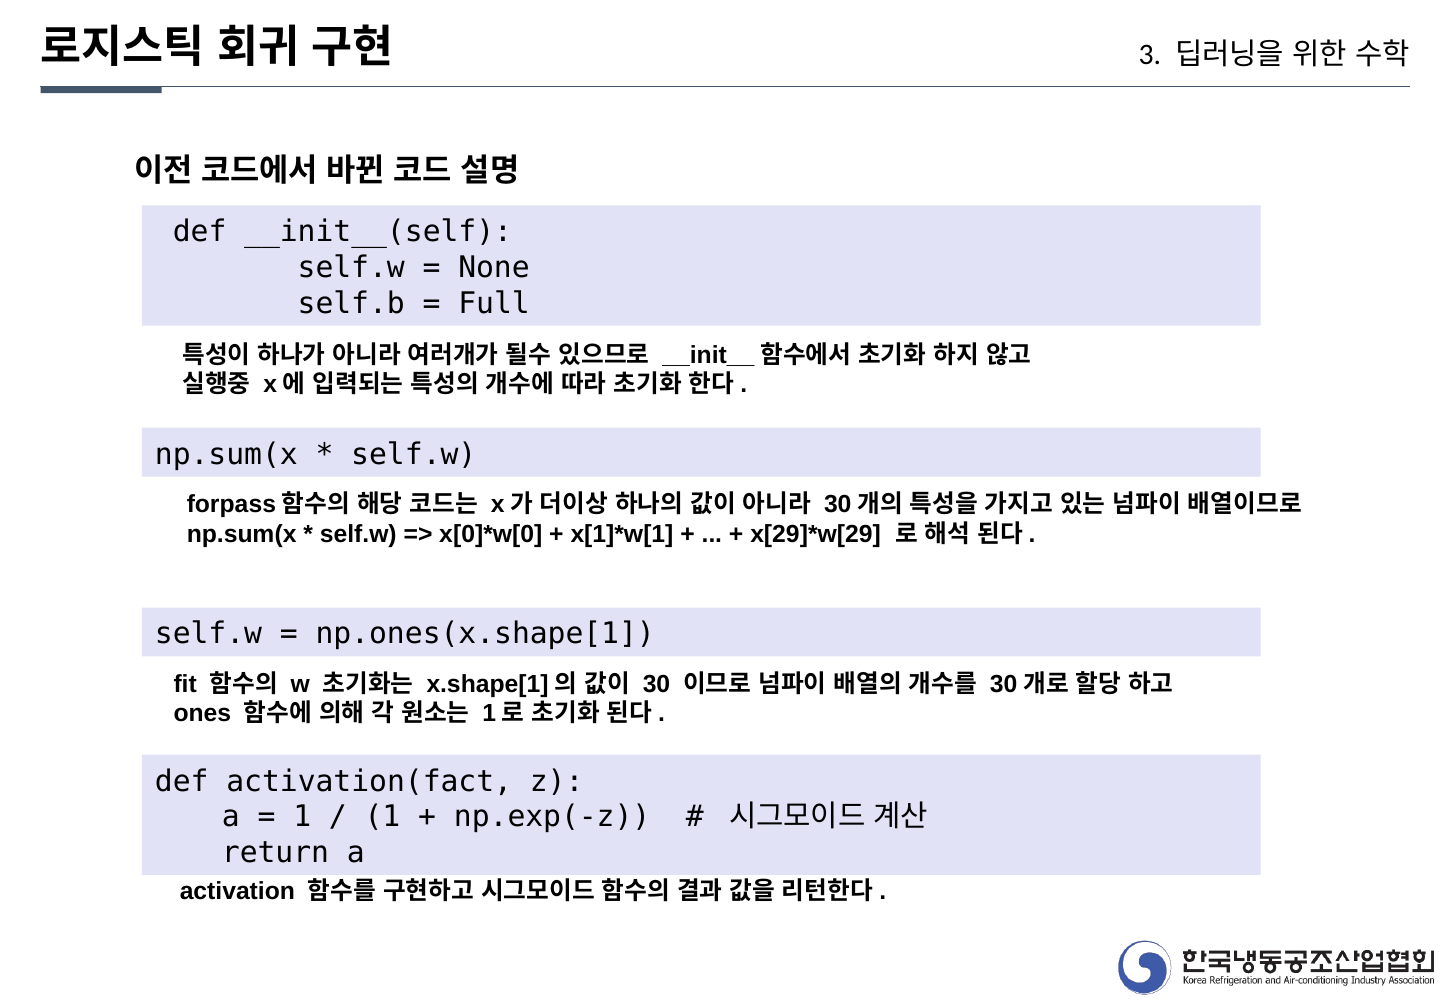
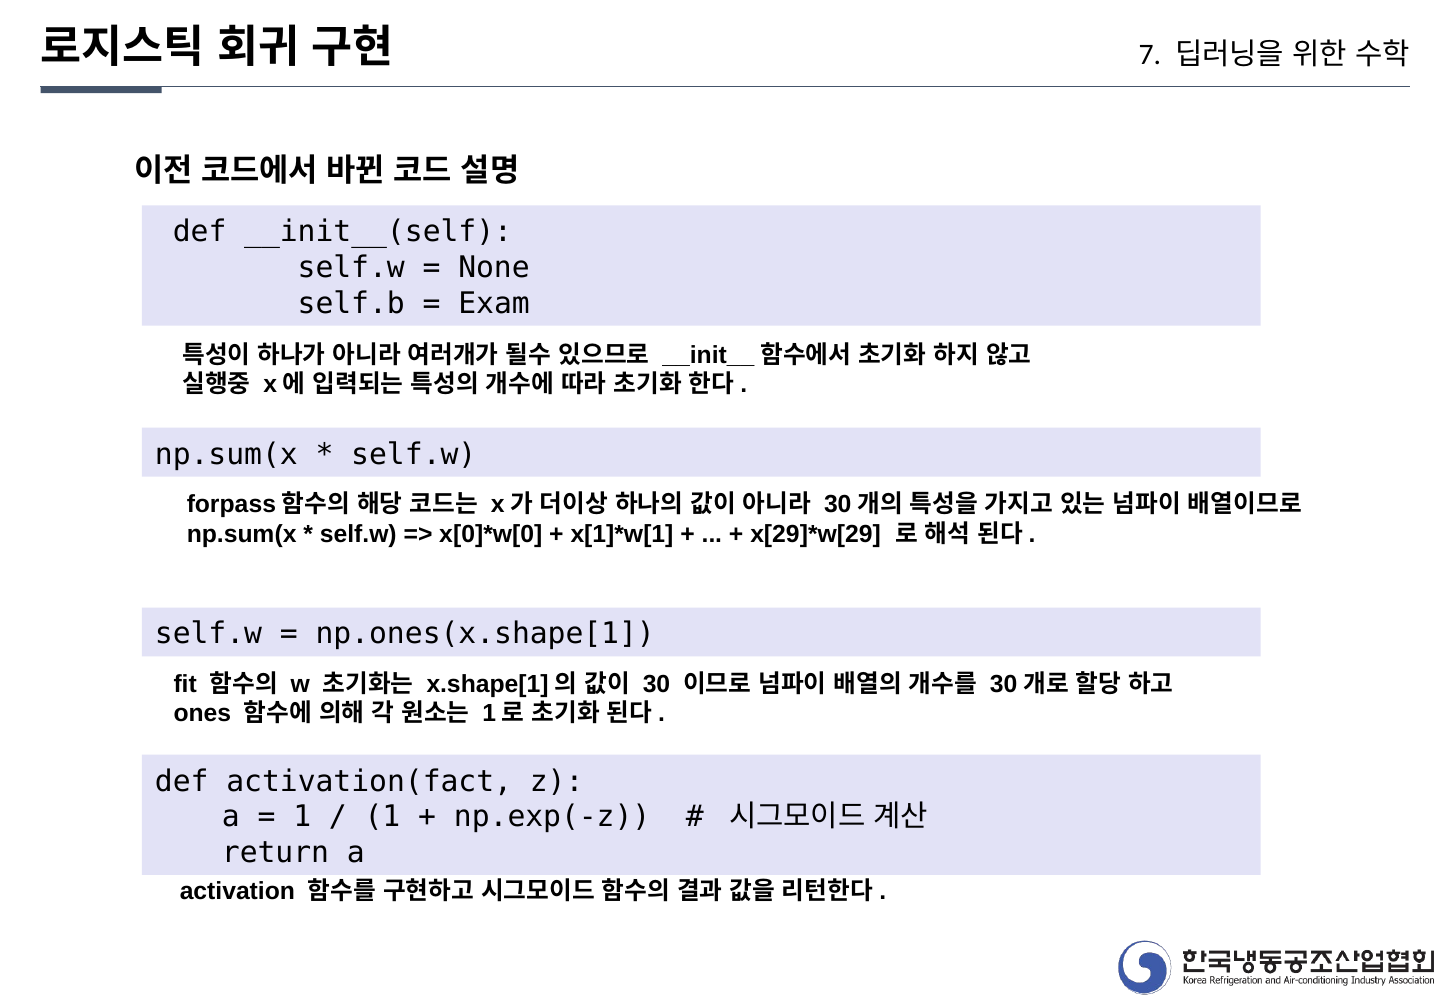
3: 3 -> 7
Full: Full -> Exam
